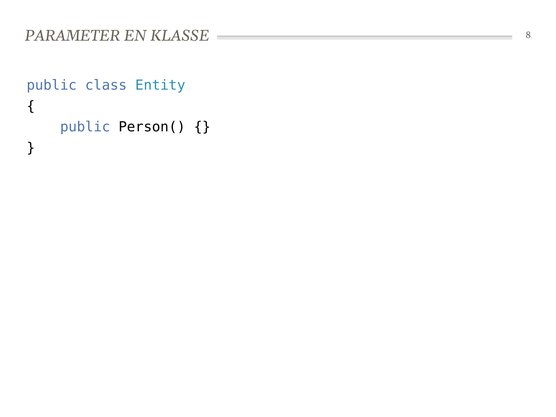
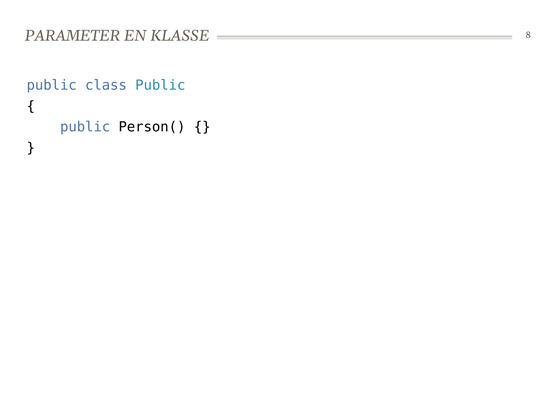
class Entity: Entity -> Public
